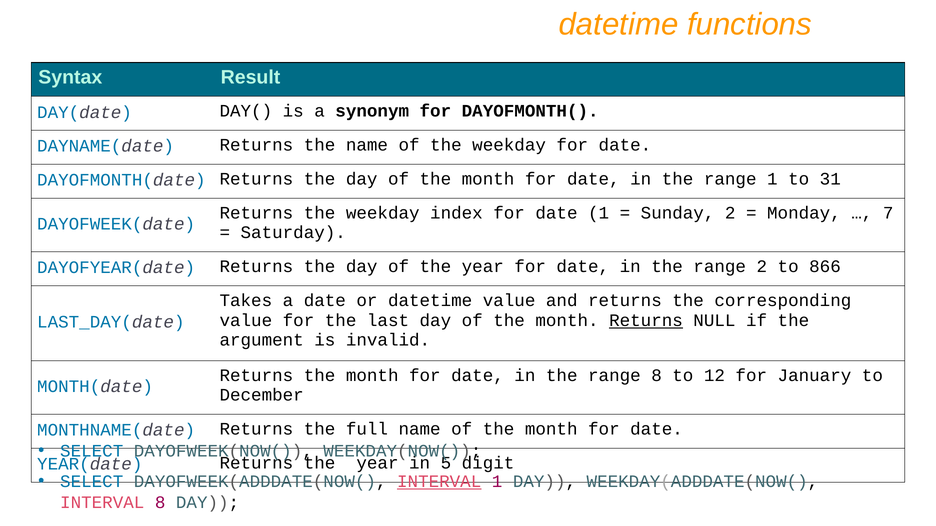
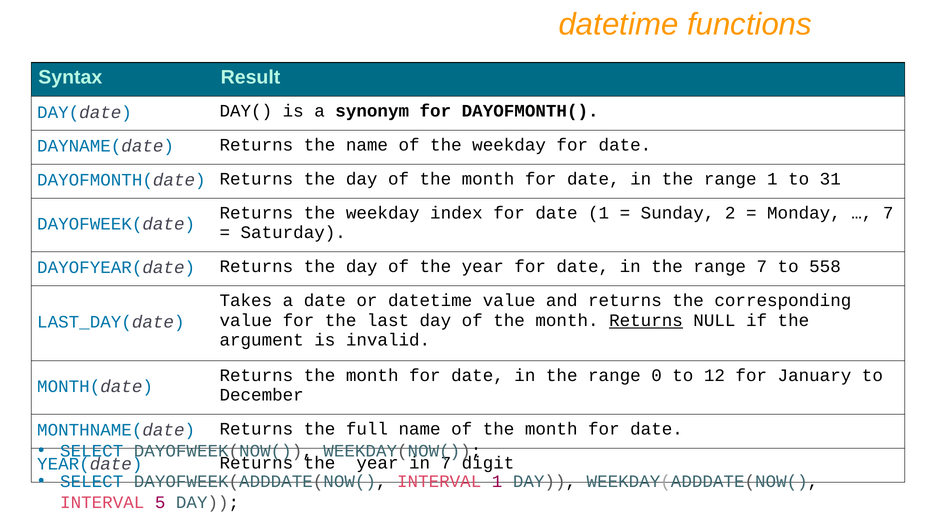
range 2: 2 -> 7
866: 866 -> 558
range 8: 8 -> 0
in 5: 5 -> 7
INTERVAL at (439, 482) underline: present -> none
INTERVAL 8: 8 -> 5
